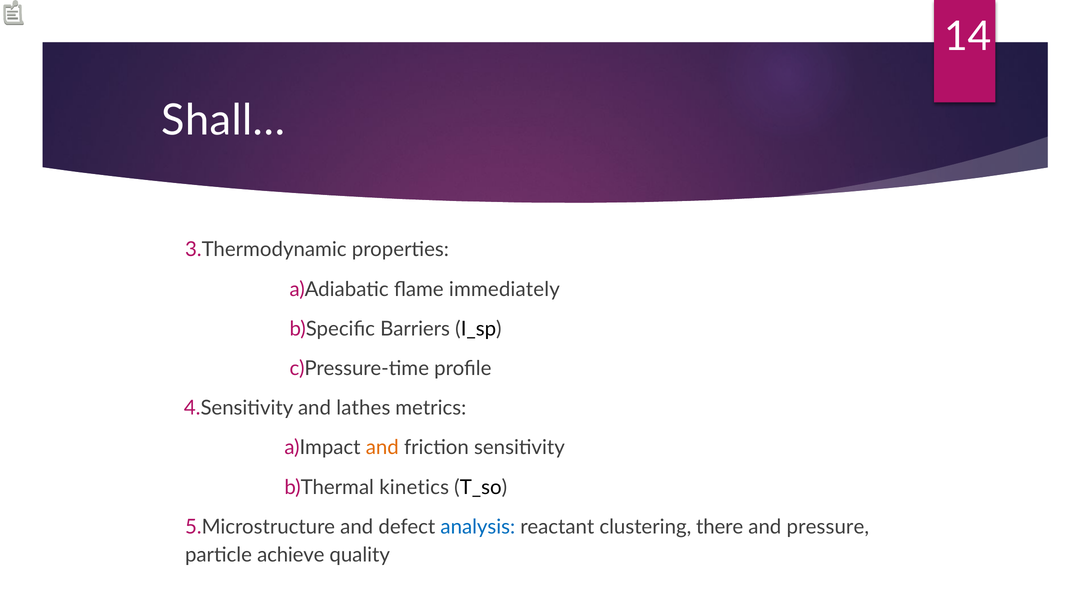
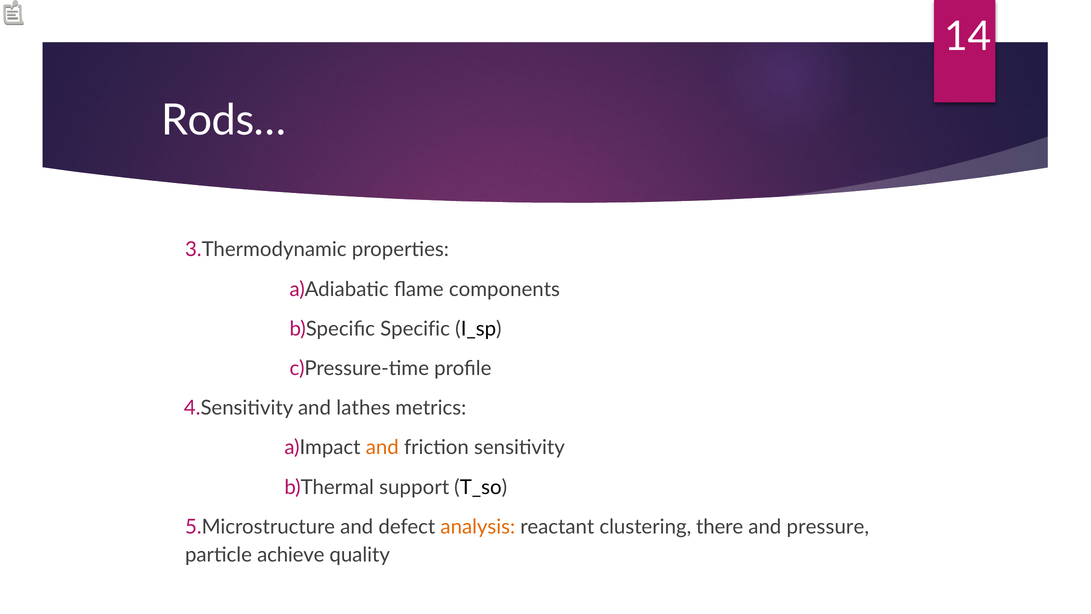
Shall…: Shall… -> Rods…
immediately: immediately -> components
Barriers: Barriers -> Specific
kinetics: kinetics -> support
analysis colour: blue -> orange
